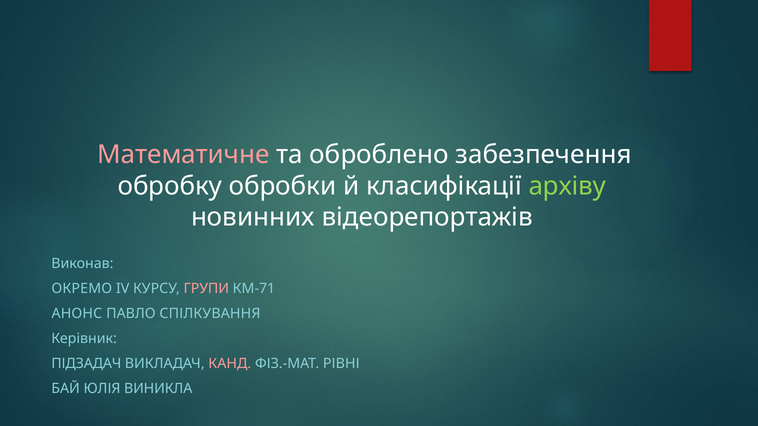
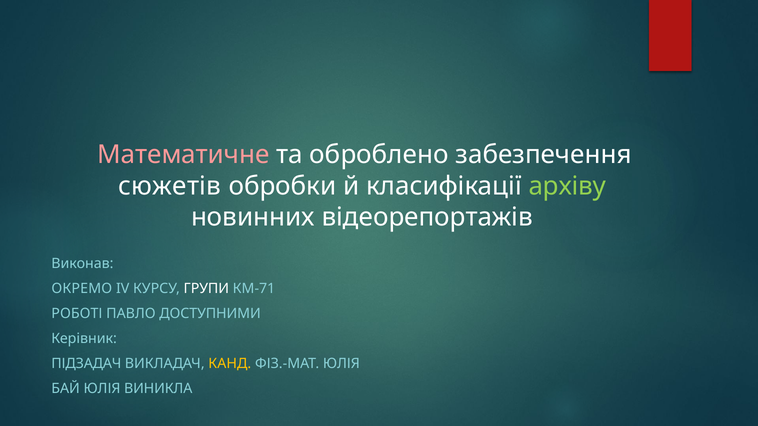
обробку: обробку -> сюжетів
ГРУПИ colour: pink -> white
АНОНС: АНОНС -> РОБОТІ
СПІЛКУВАННЯ: СПІЛКУВАННЯ -> ДОСТУПНИМИ
КАНД colour: pink -> yellow
ФІЗ.-МАТ РІВНІ: РІВНІ -> ЮЛІЯ
